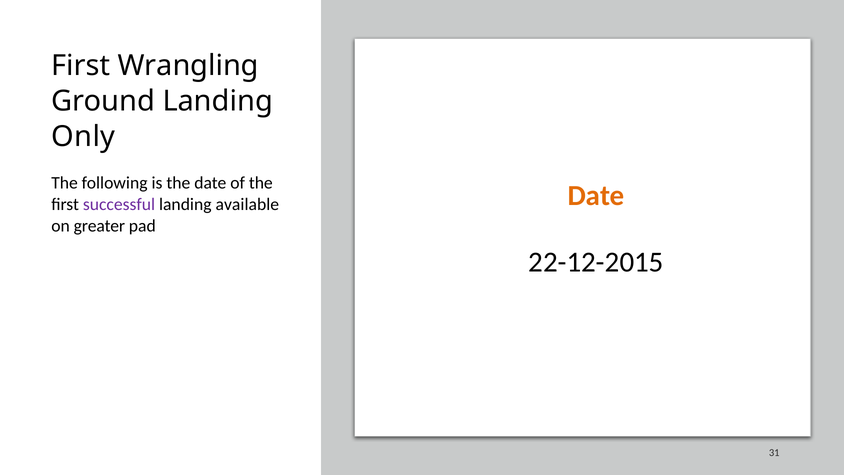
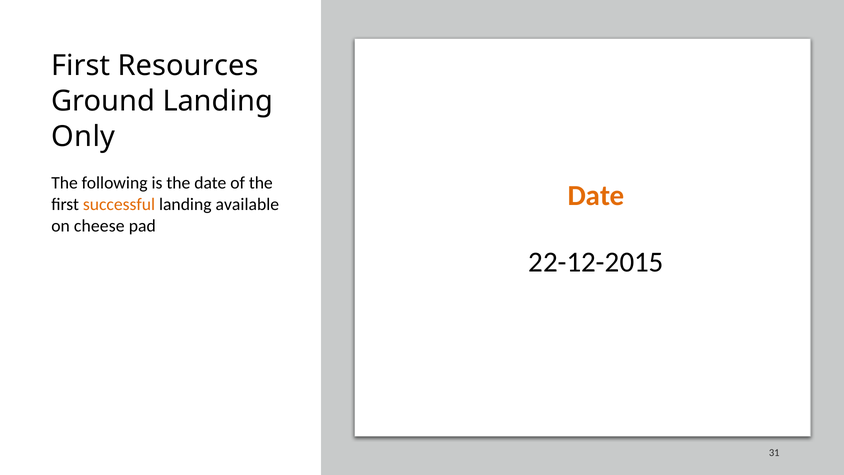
Wrangling: Wrangling -> Resources
successful colour: purple -> orange
greater: greater -> cheese
